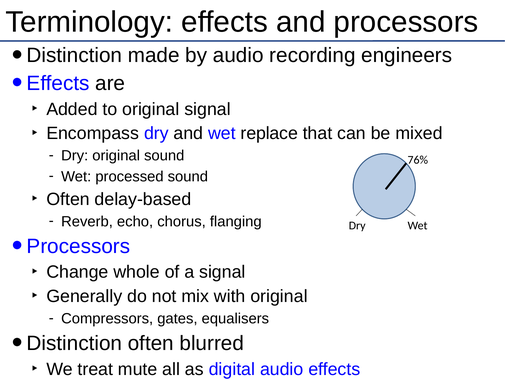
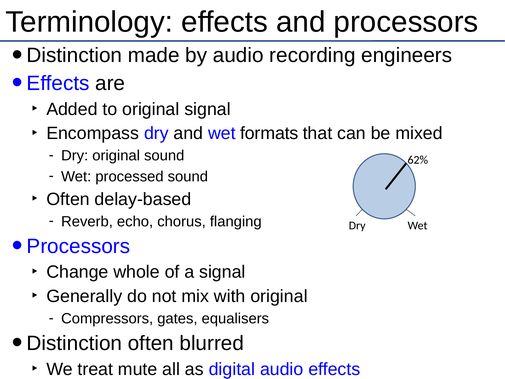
replace: replace -> formats
76%: 76% -> 62%
